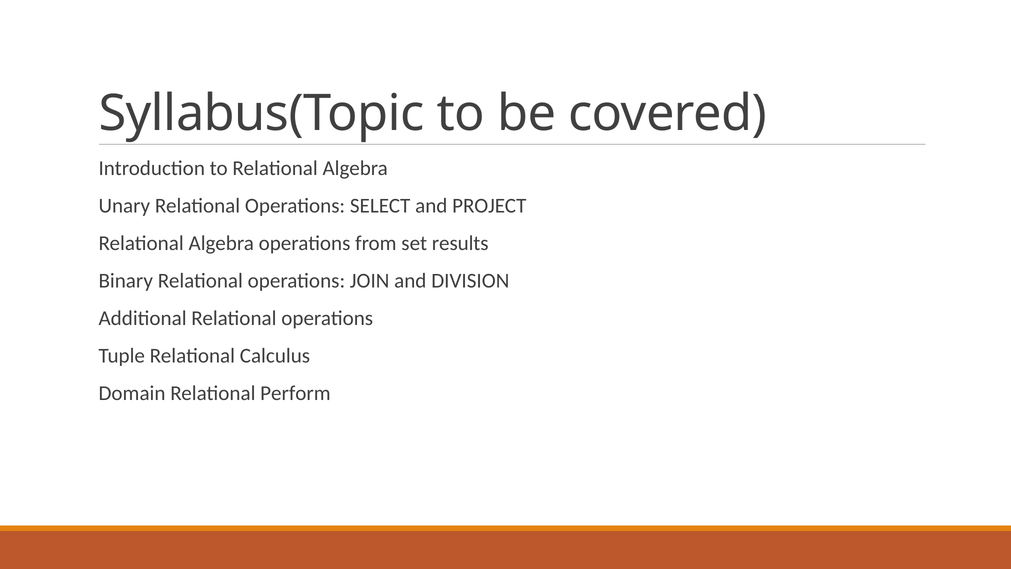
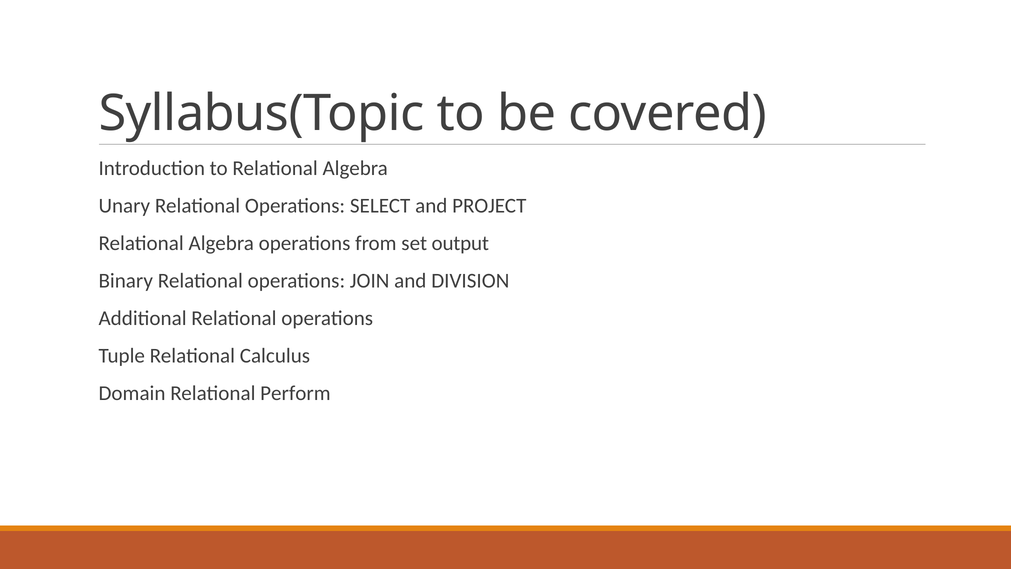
results: results -> output
